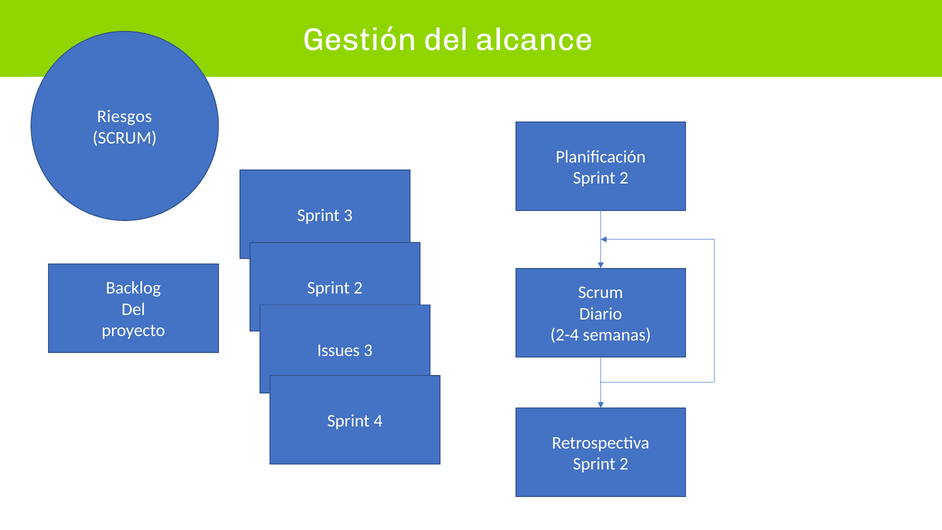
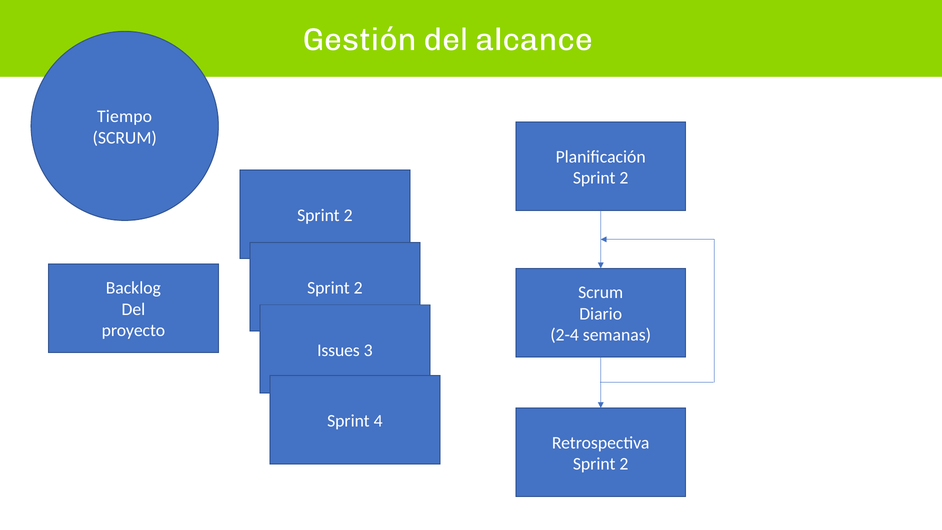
Riesgos: Riesgos -> Tiempo
3 at (348, 215): 3 -> 2
